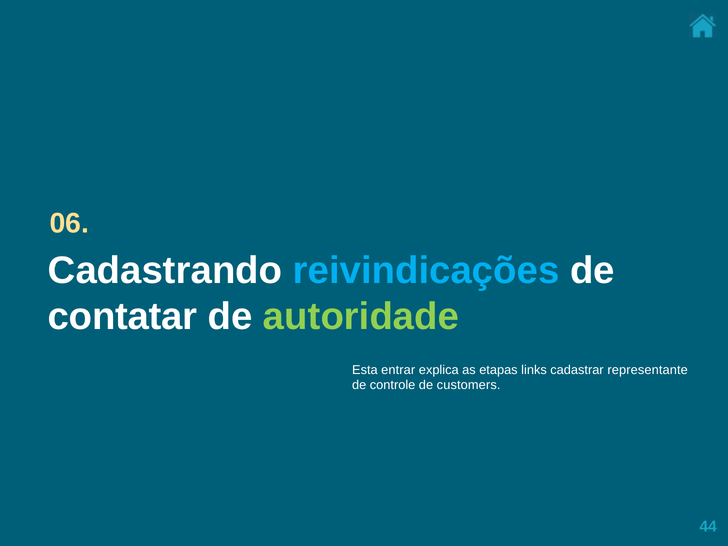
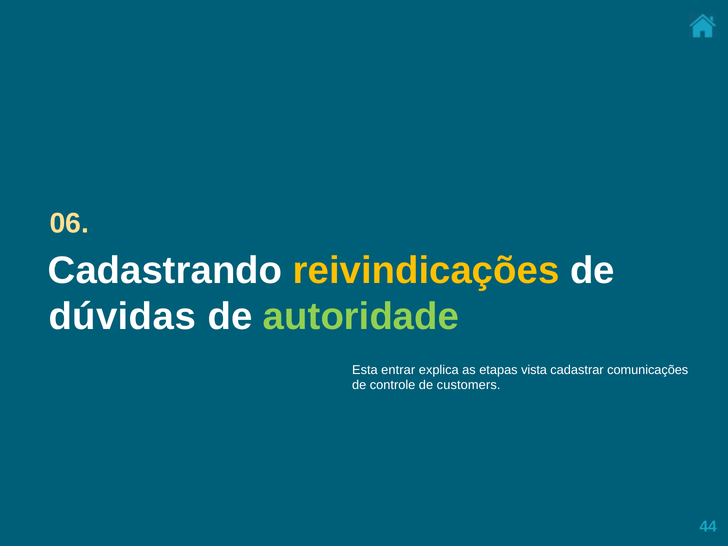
reivindicações colour: light blue -> yellow
contatar: contatar -> dúvidas
links: links -> vista
representante: representante -> comunicações
